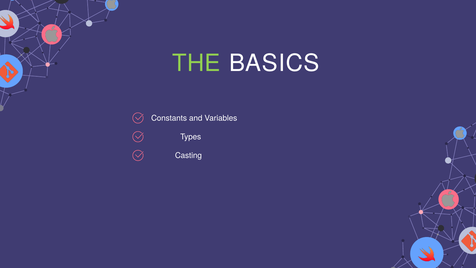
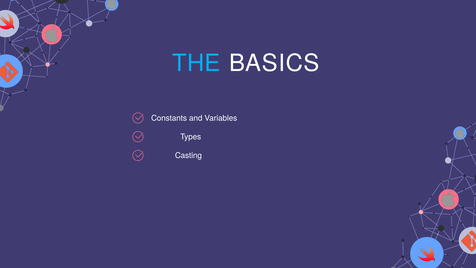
THE colour: light green -> light blue
